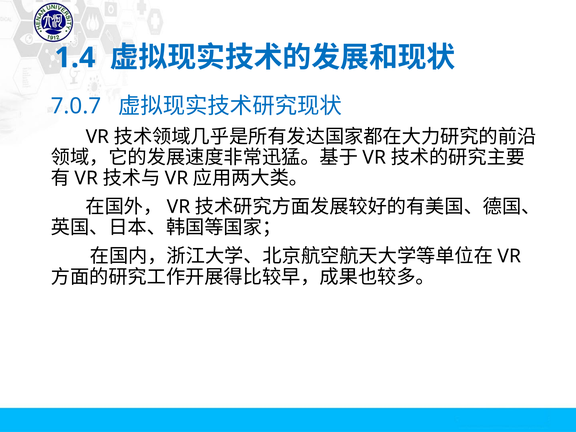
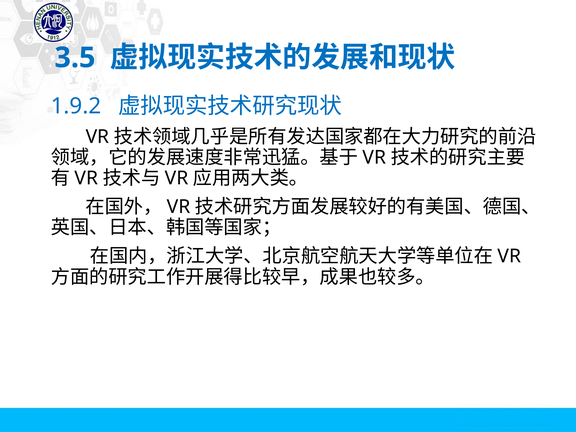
1.4: 1.4 -> 3.5
7.0.7: 7.0.7 -> 1.9.2
